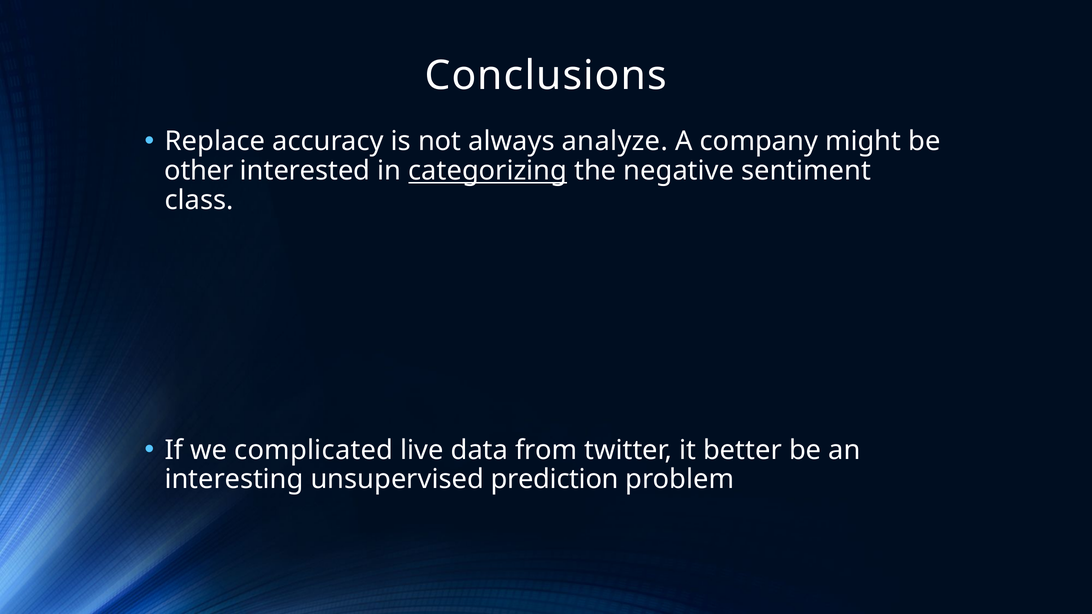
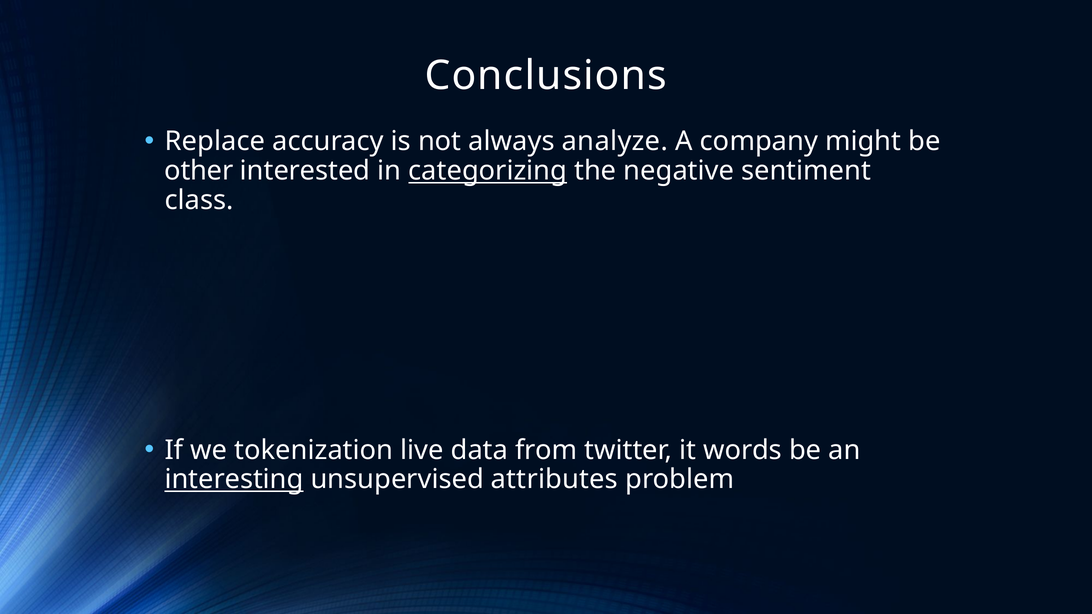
complicated: complicated -> tokenization
better: better -> words
interesting underline: none -> present
prediction: prediction -> attributes
